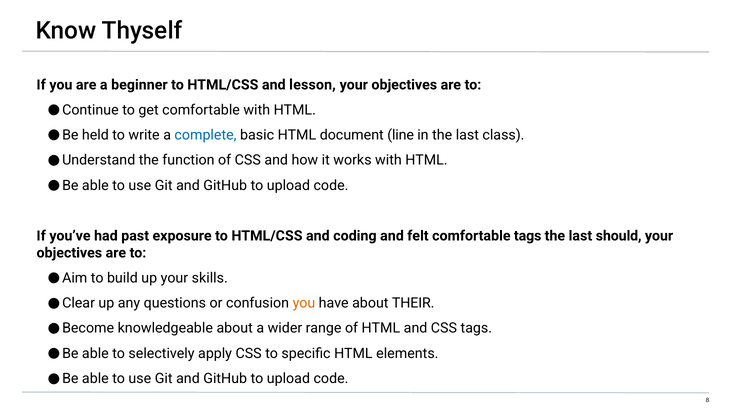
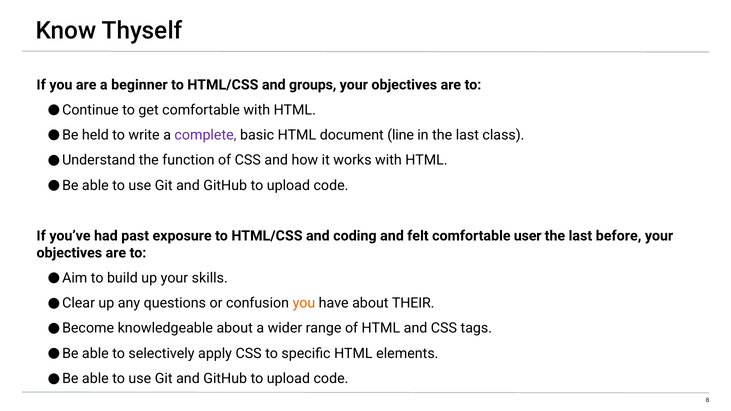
lesson: lesson -> groups
complete colour: blue -> purple
comfortable tags: tags -> user
should: should -> before
